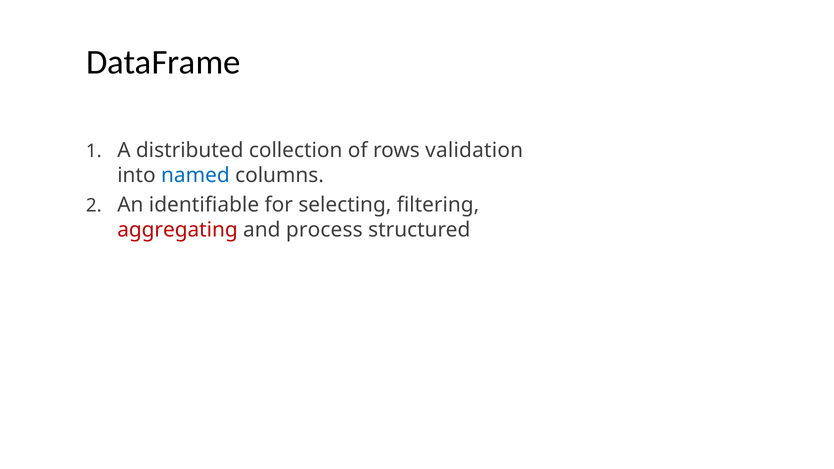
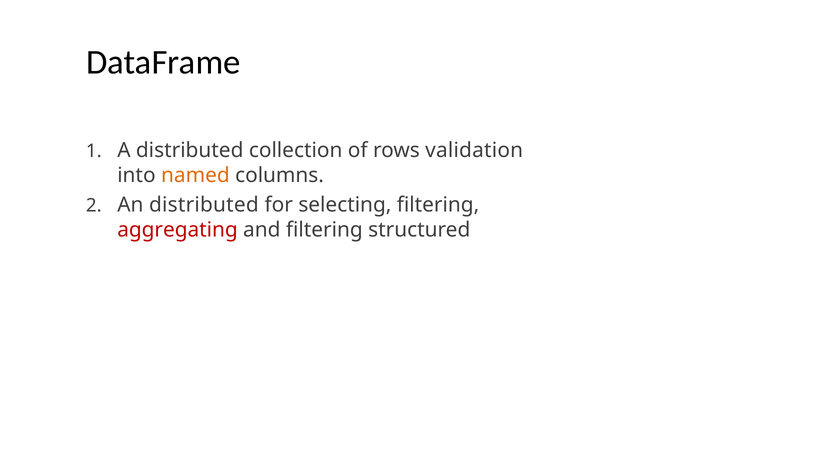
named colour: blue -> orange
An identifiable: identifiable -> distributed
and process: process -> filtering
